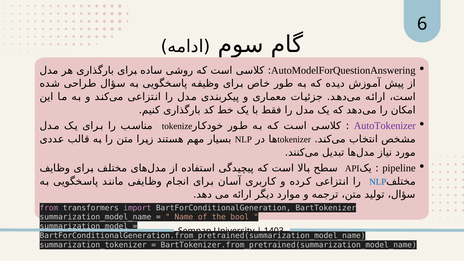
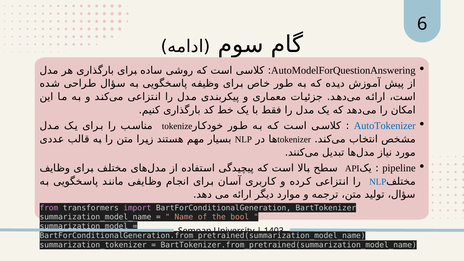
AutoTokenizer colour: purple -> blue
